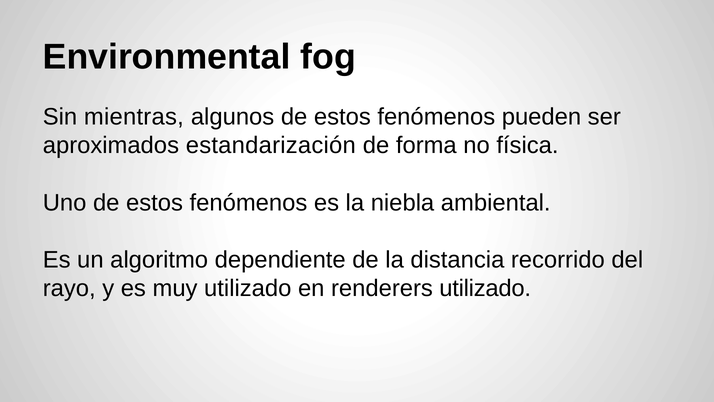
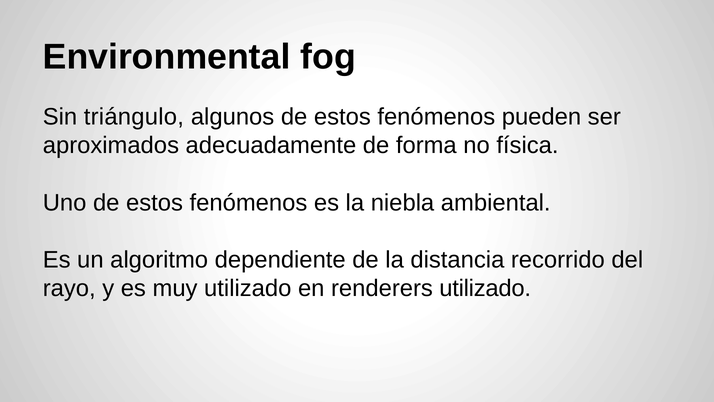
mientras: mientras -> triángulo
estandarización: estandarización -> adecuadamente
